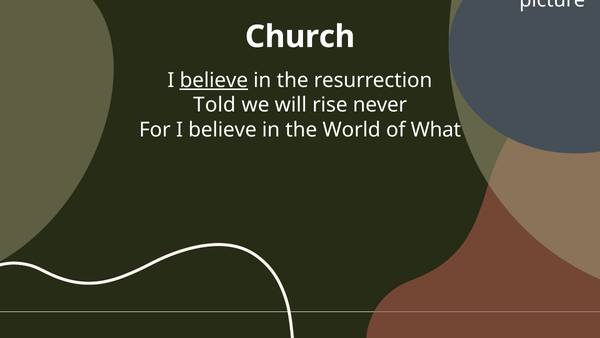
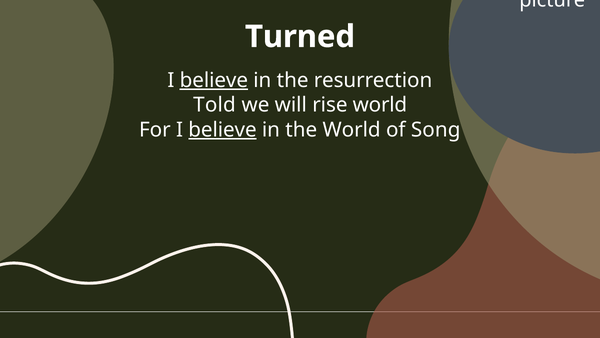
Church: Church -> Turned
rise never: never -> world
believe at (222, 130) underline: none -> present
What: What -> Song
